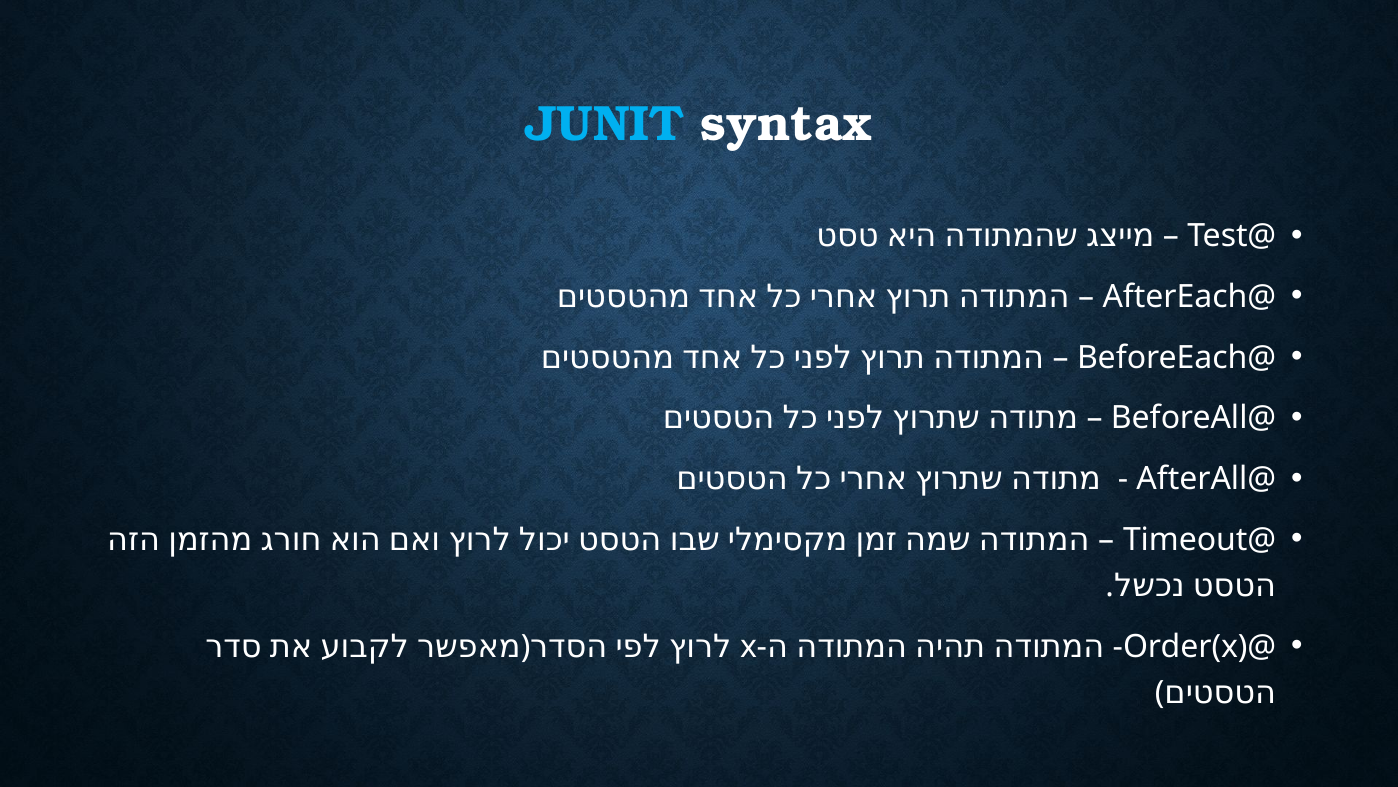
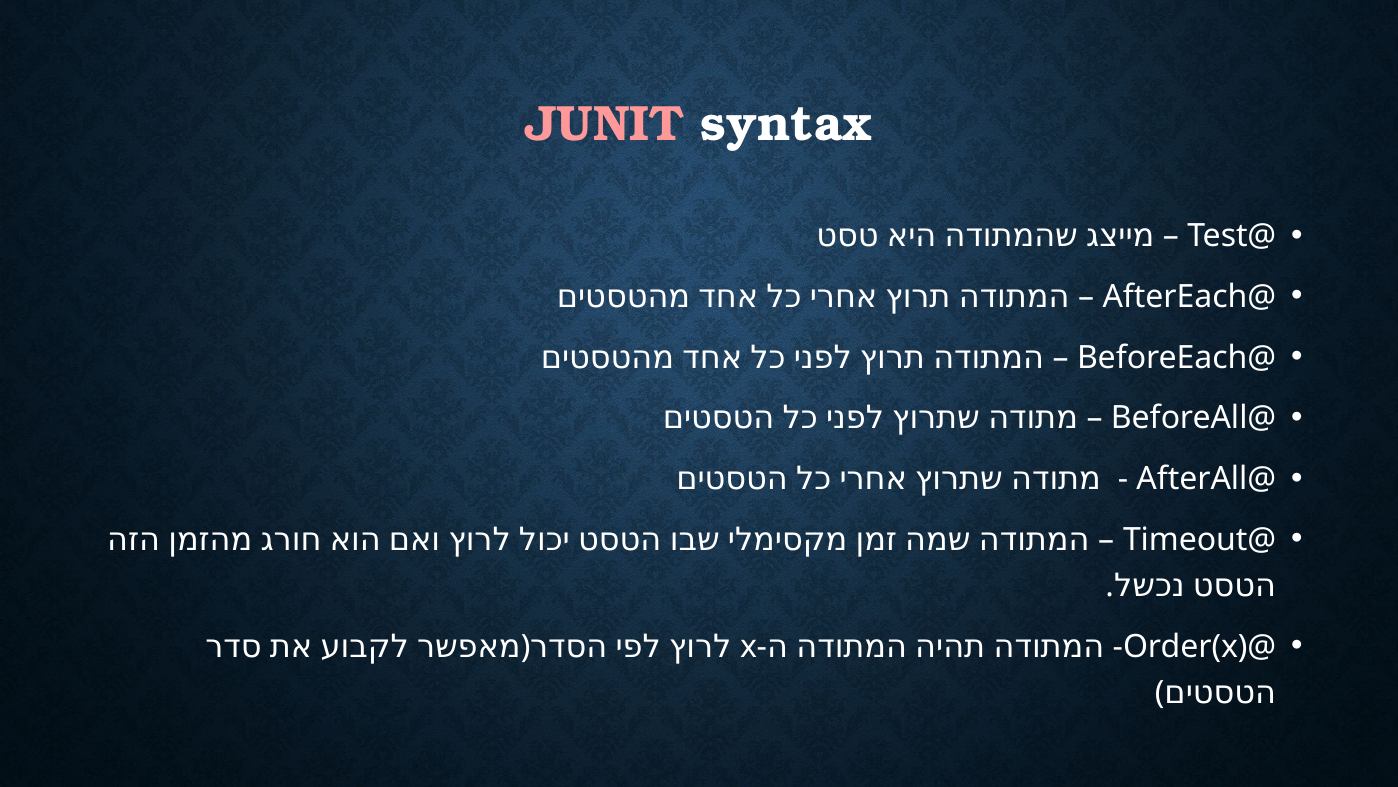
JUNIT colour: light blue -> pink
